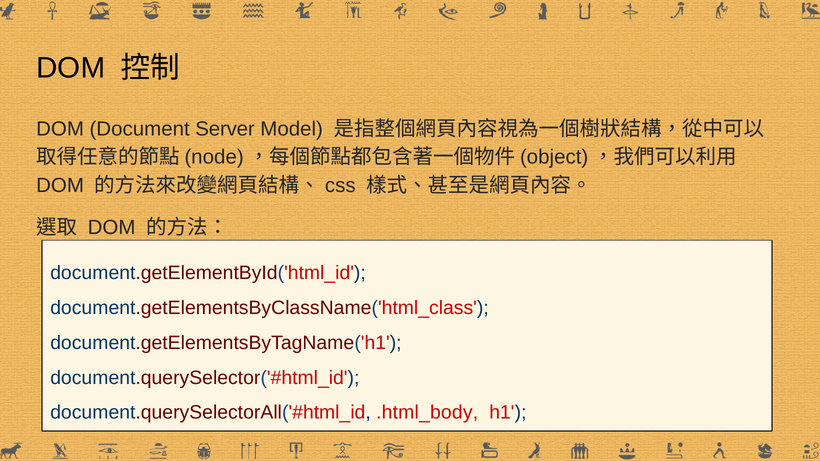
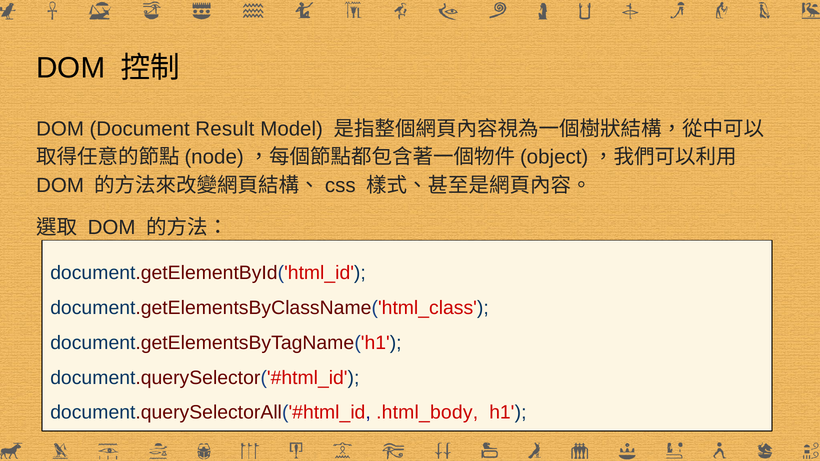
Server: Server -> Result
